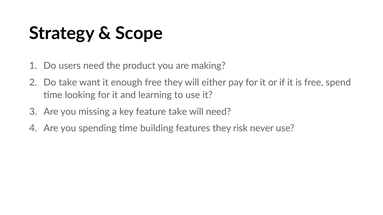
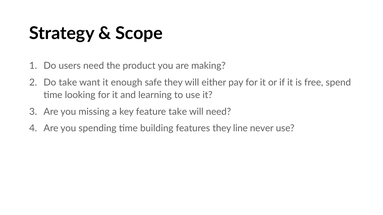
enough free: free -> safe
risk: risk -> line
